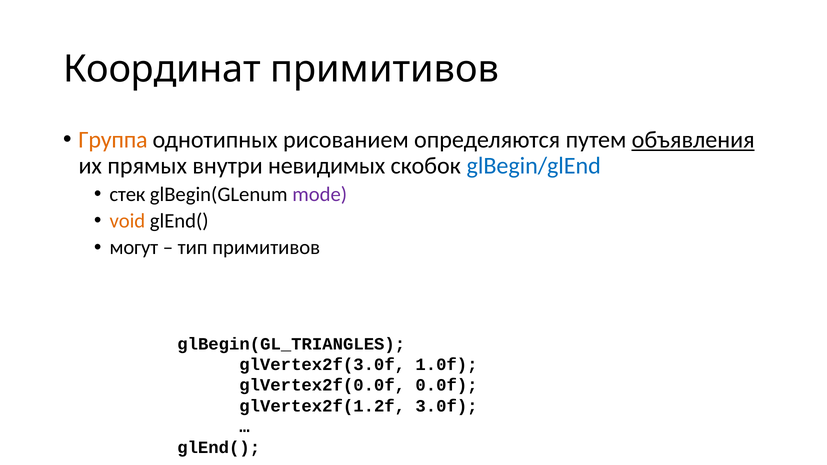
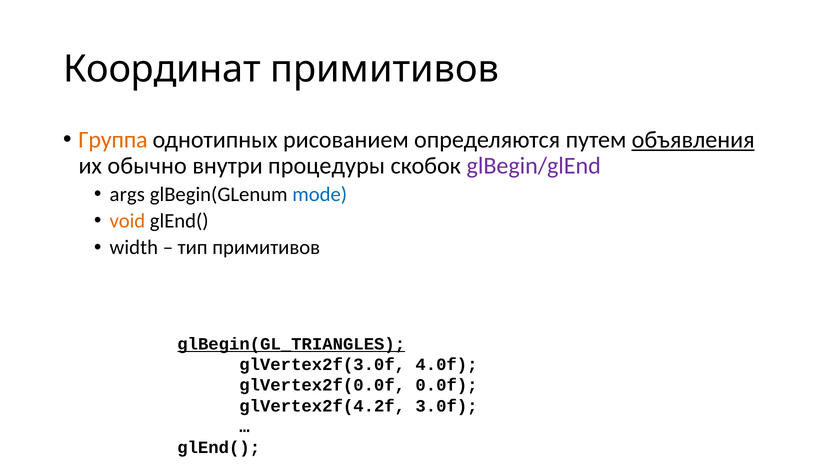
прямых: прямых -> обычно
невидимых: невидимых -> процедуры
glBegin/glEnd colour: blue -> purple
стек: стек -> args
mode colour: purple -> blue
могут: могут -> width
glBegin(GL_TRIANGLES underline: none -> present
1.0f: 1.0f -> 4.0f
glVertex2f(1.2f: glVertex2f(1.2f -> glVertex2f(4.2f
